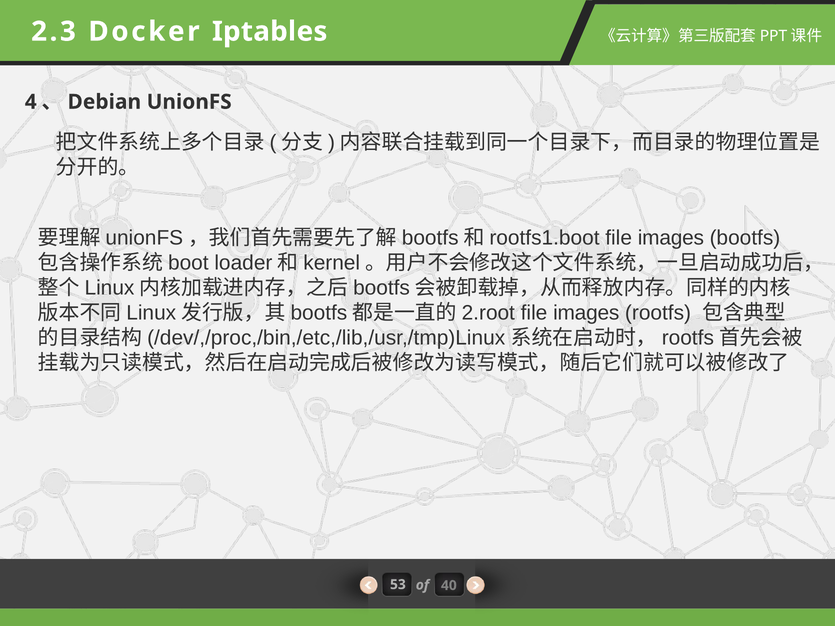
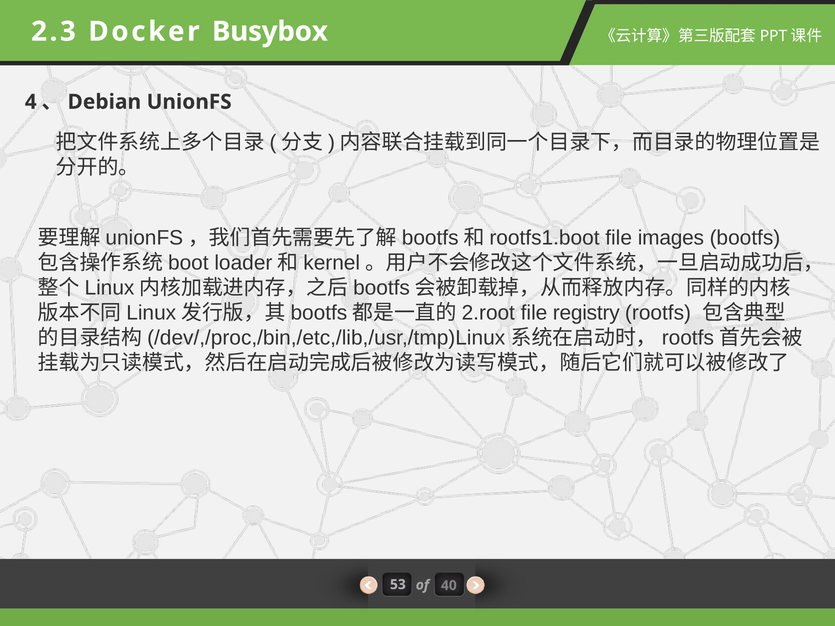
Iptables: Iptables -> Busybox
images at (586, 313): images -> registry
